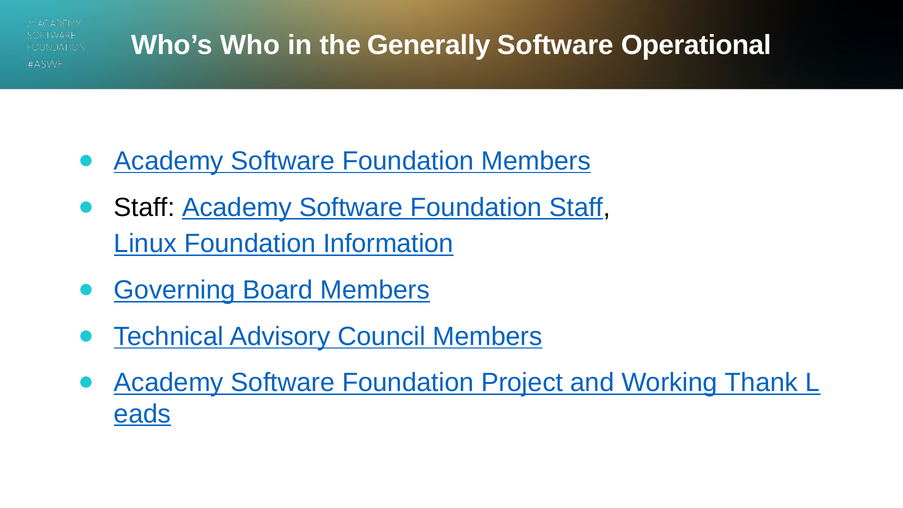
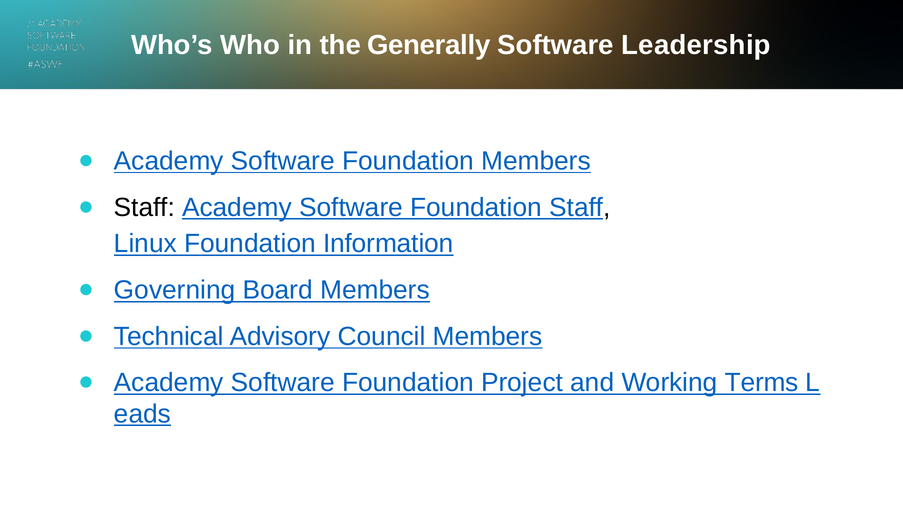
Operational: Operational -> Leadership
Thank: Thank -> Terms
